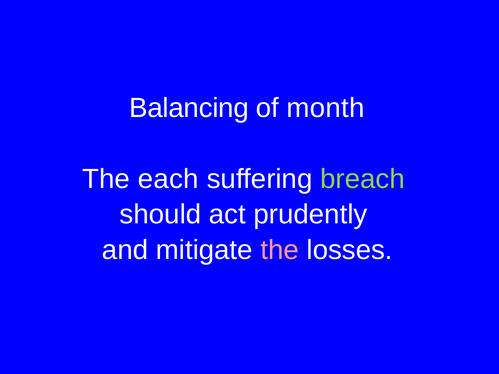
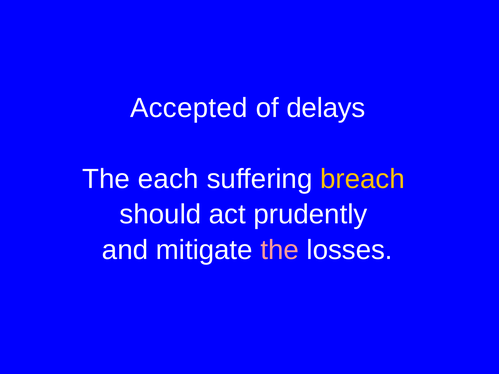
Balancing: Balancing -> Accepted
month: month -> delays
breach colour: light green -> yellow
